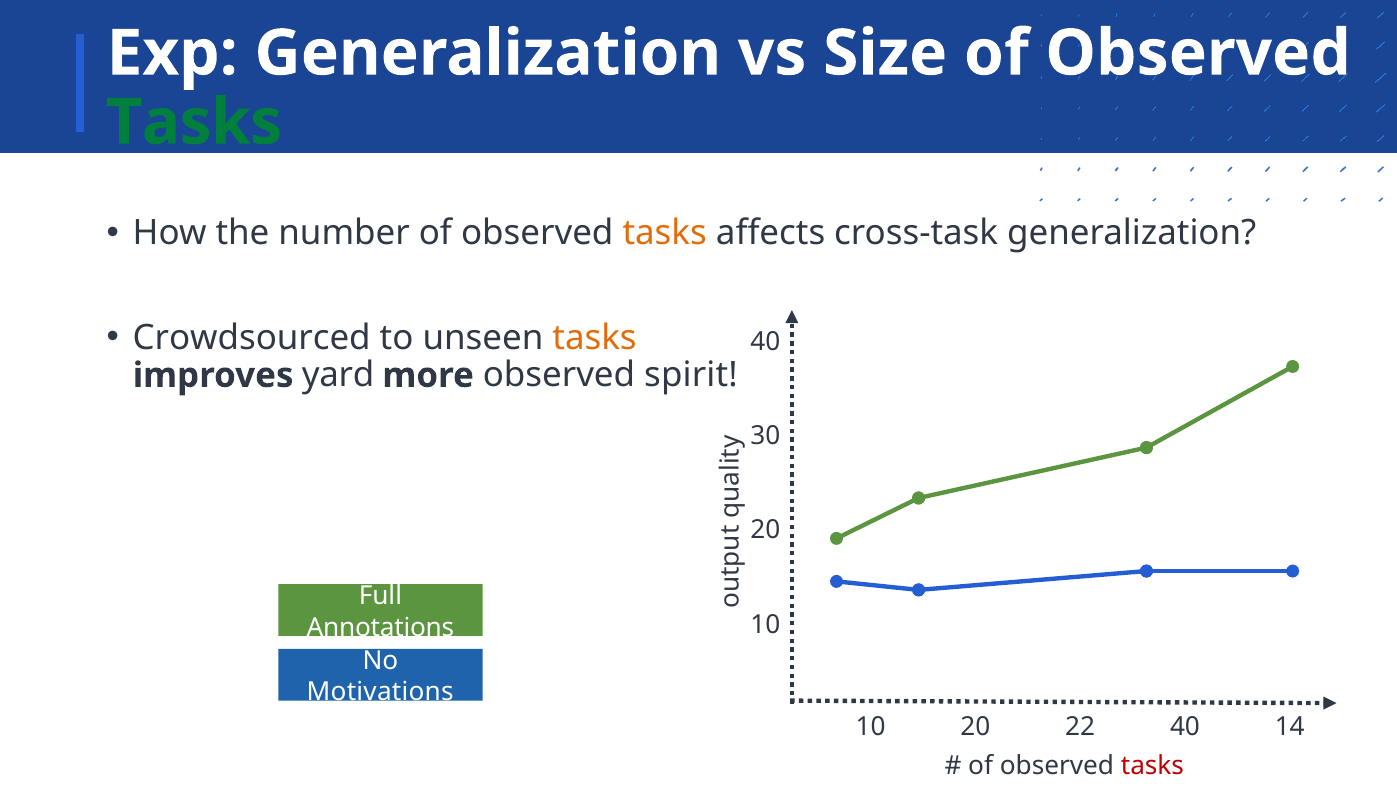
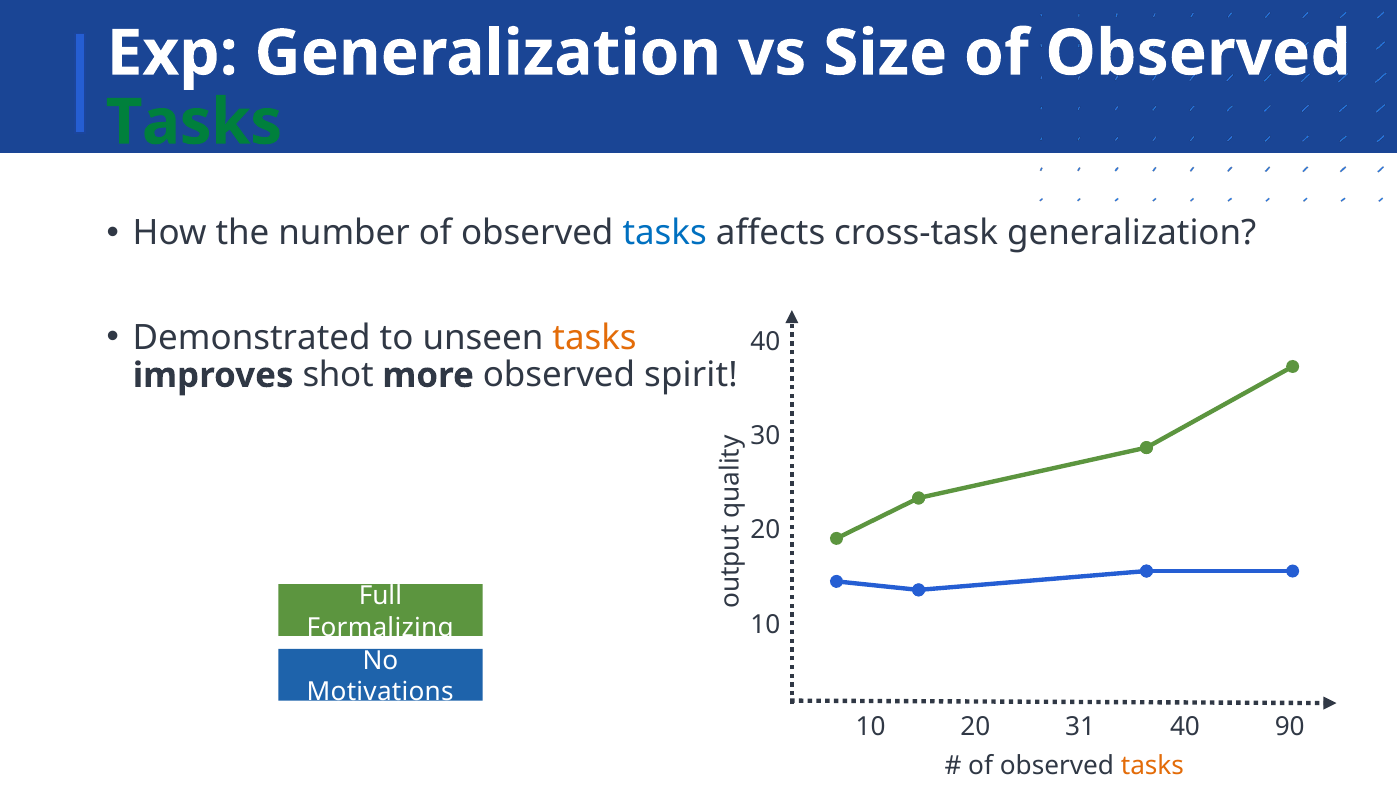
tasks at (665, 233) colour: orange -> blue
Crowdsourced: Crowdsourced -> Demonstrated
yard: yard -> shot
Annotations: Annotations -> Formalizing
22: 22 -> 31
14: 14 -> 90
tasks at (1152, 765) colour: red -> orange
